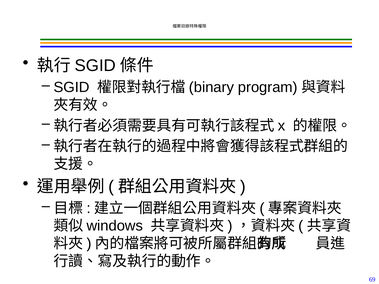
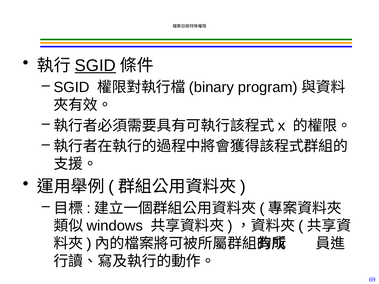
SGID at (95, 66) underline: none -> present
